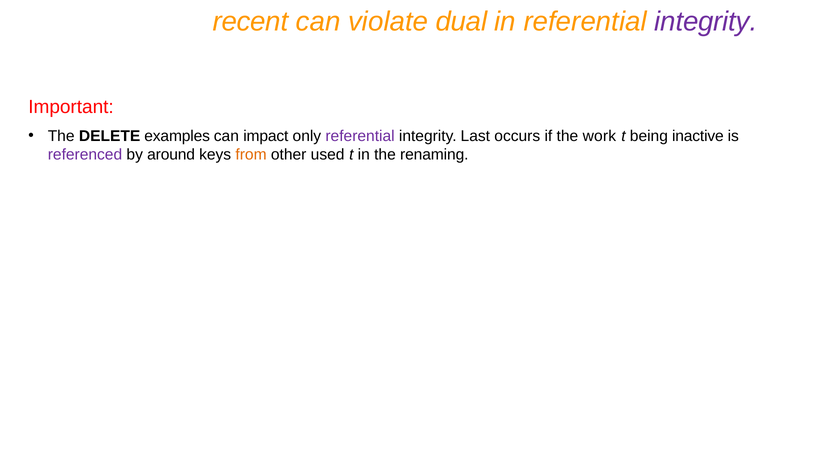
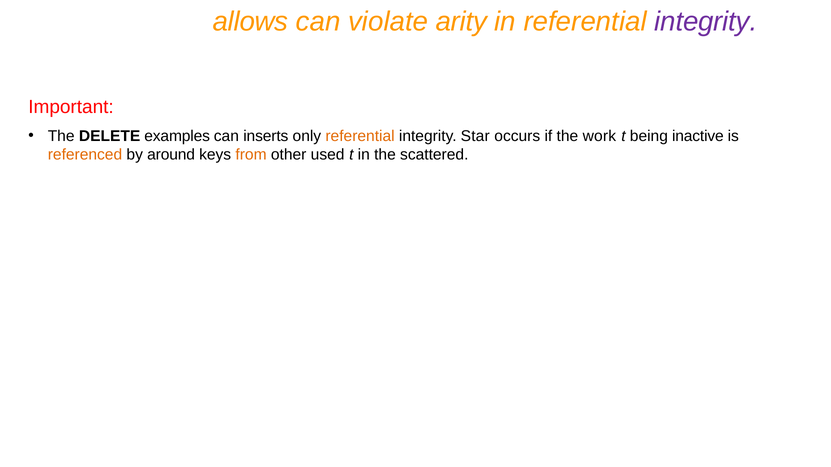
recent: recent -> allows
dual: dual -> arity
impact: impact -> inserts
referential at (360, 136) colour: purple -> orange
Last: Last -> Star
referenced colour: purple -> orange
renaming: renaming -> scattered
